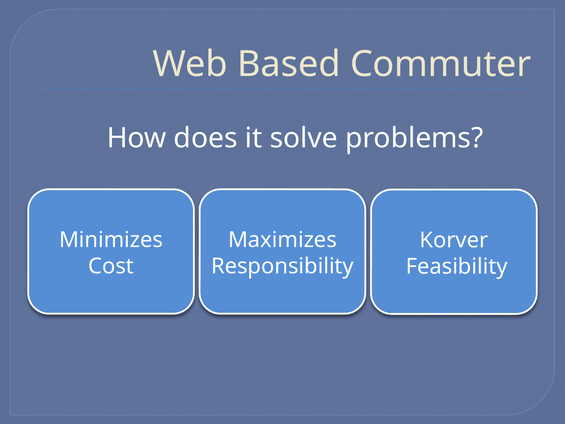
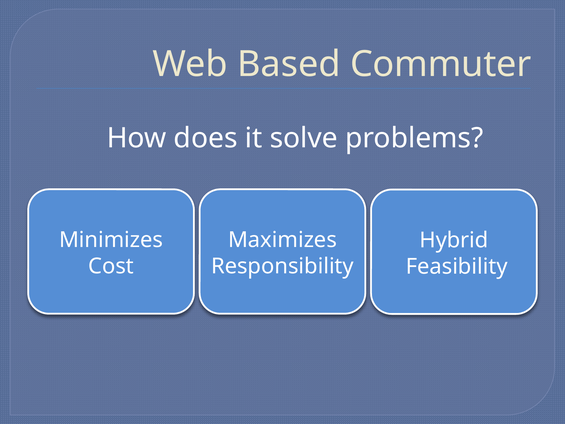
Korver: Korver -> Hybrid
